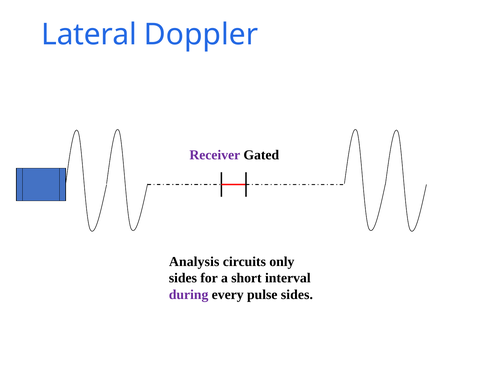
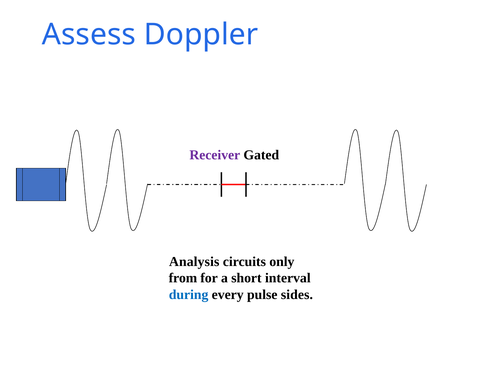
Lateral: Lateral -> Assess
sides at (183, 278): sides -> from
during colour: purple -> blue
